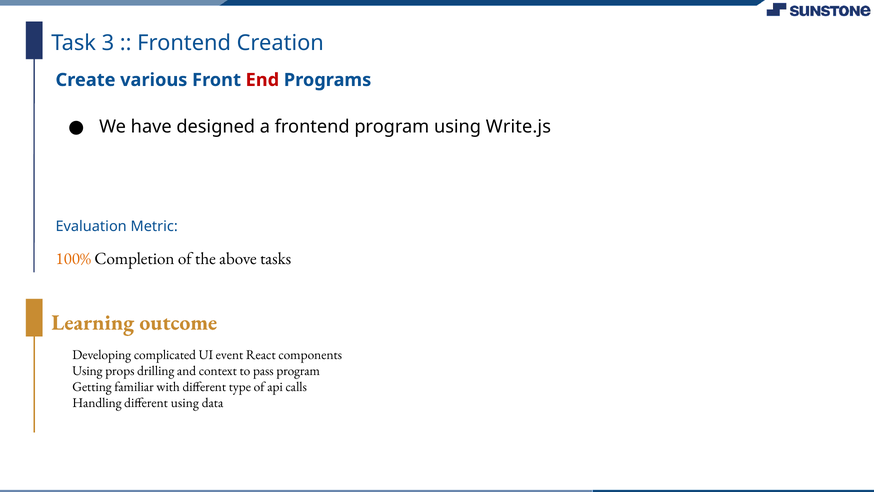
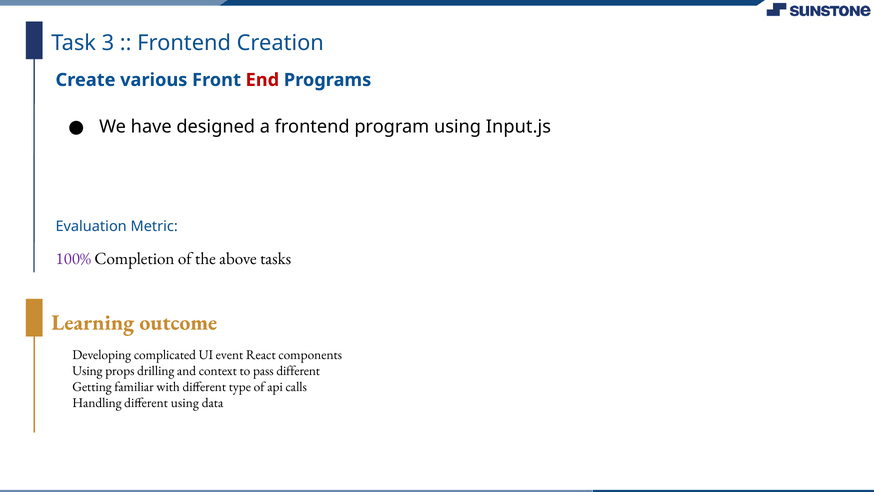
Write.js: Write.js -> Input.js
100% colour: orange -> purple
pass program: program -> different
